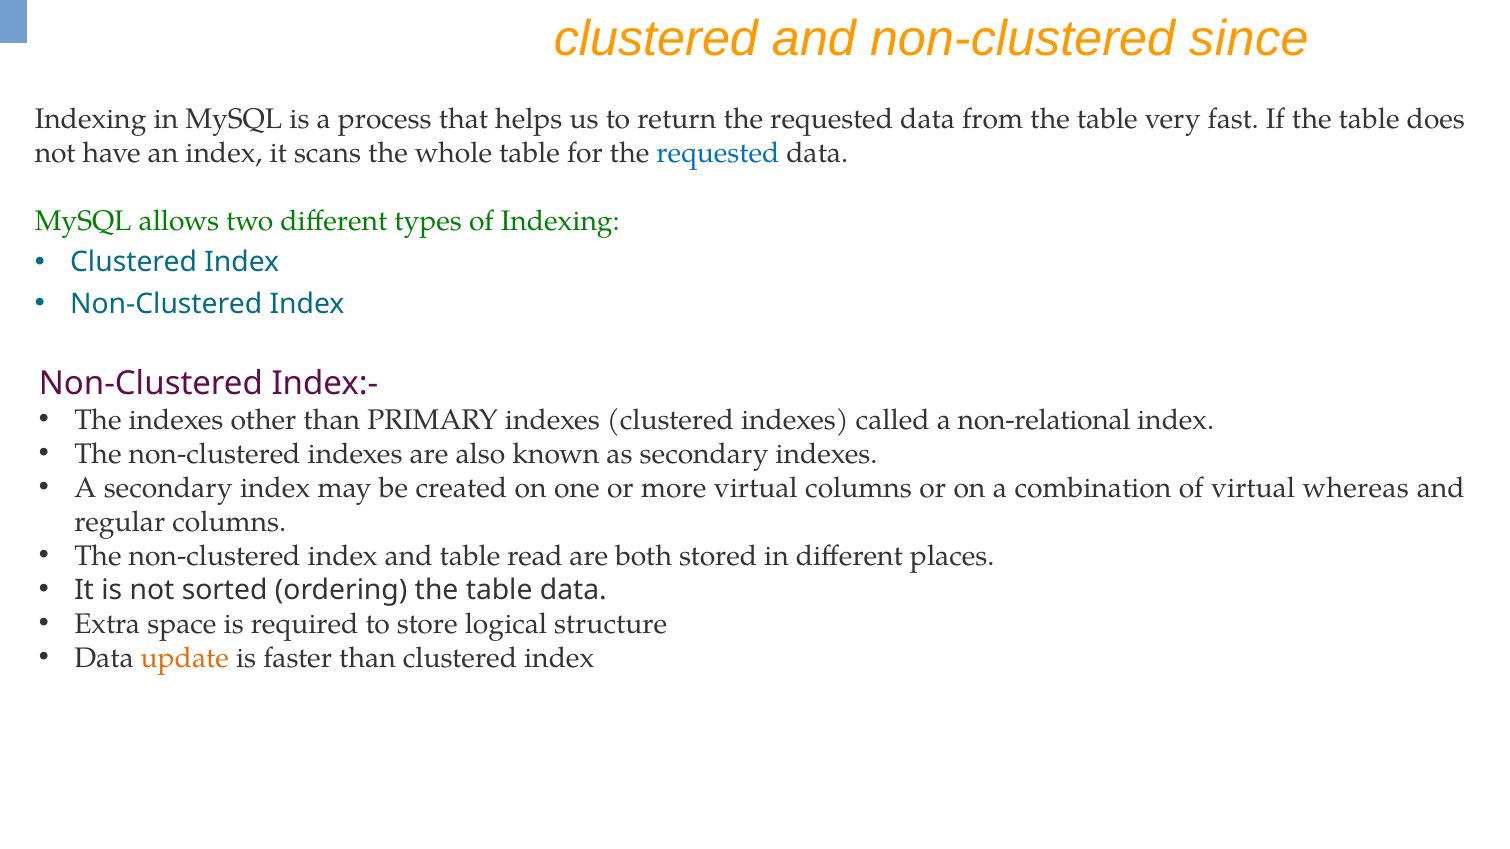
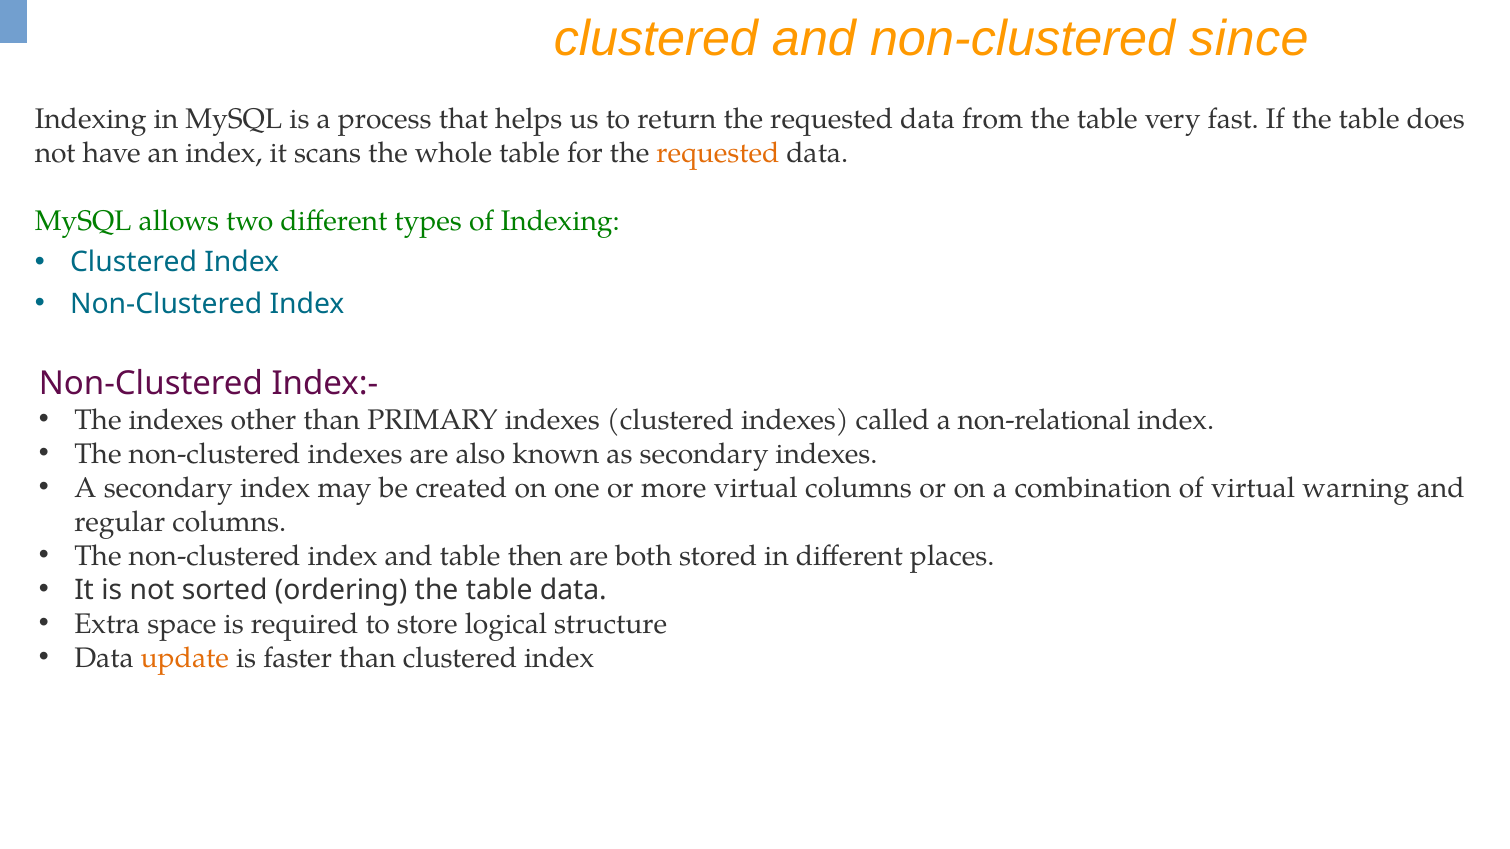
requested at (718, 153) colour: blue -> orange
whereas: whereas -> warning
read: read -> then
